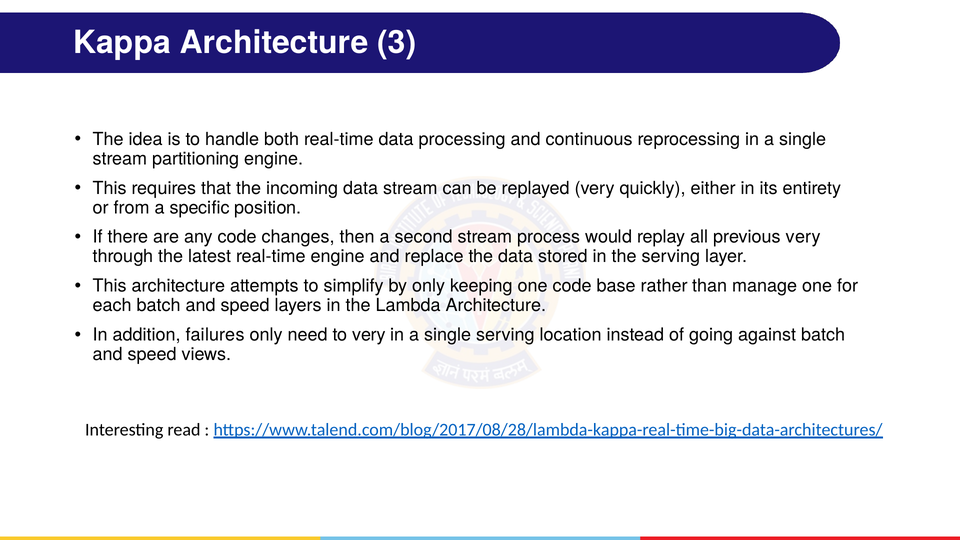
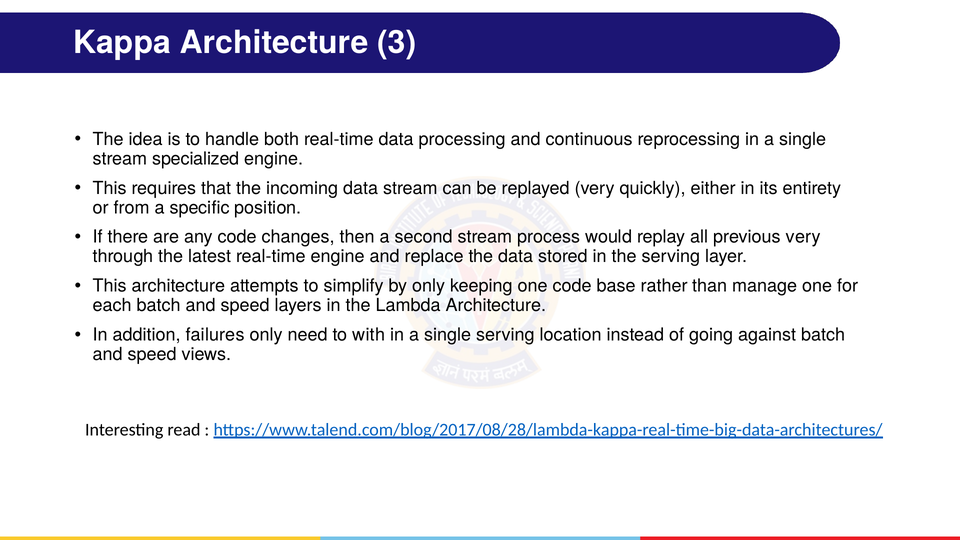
partitioning: partitioning -> specialized
to very: very -> with
